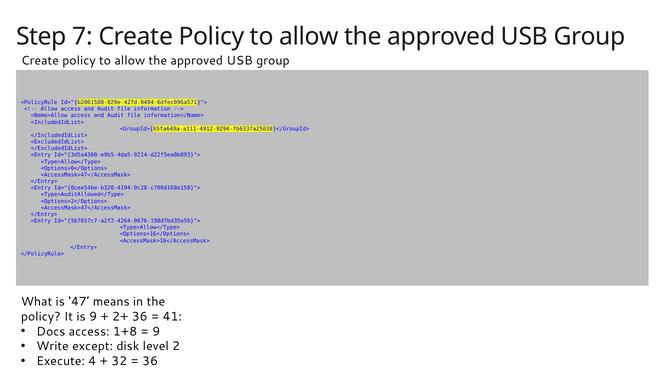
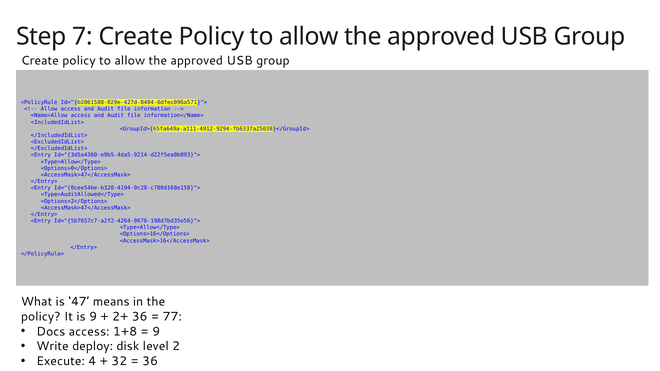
41: 41 -> 77
except: except -> deploy
